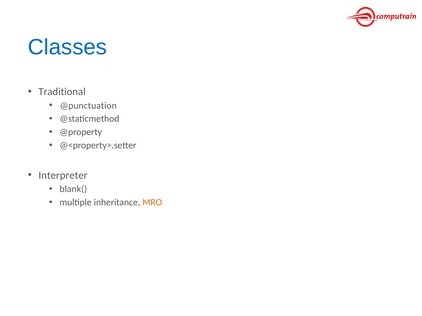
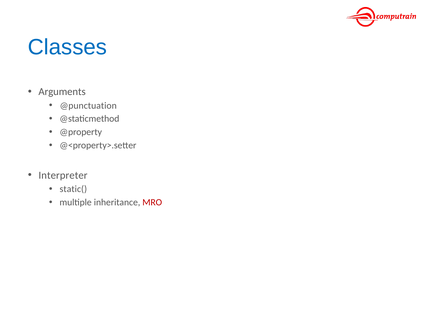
Traditional: Traditional -> Arguments
blank(: blank( -> static(
MRO colour: orange -> red
